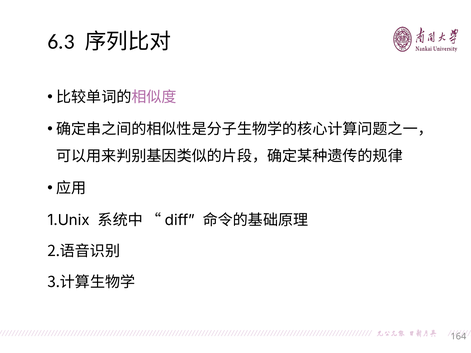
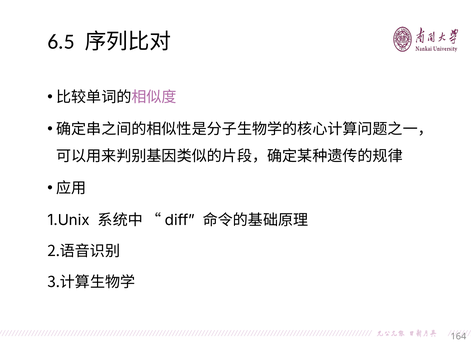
6.3: 6.3 -> 6.5
